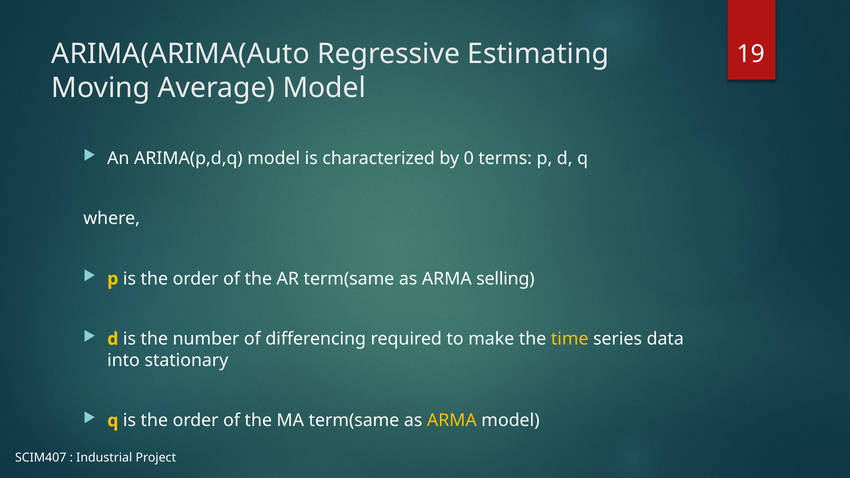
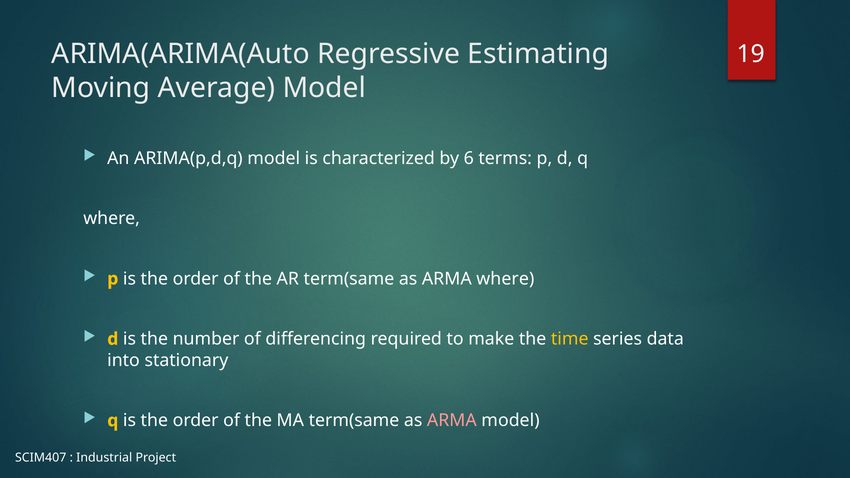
0: 0 -> 6
ARMA selling: selling -> where
ARMA at (452, 421) colour: yellow -> pink
